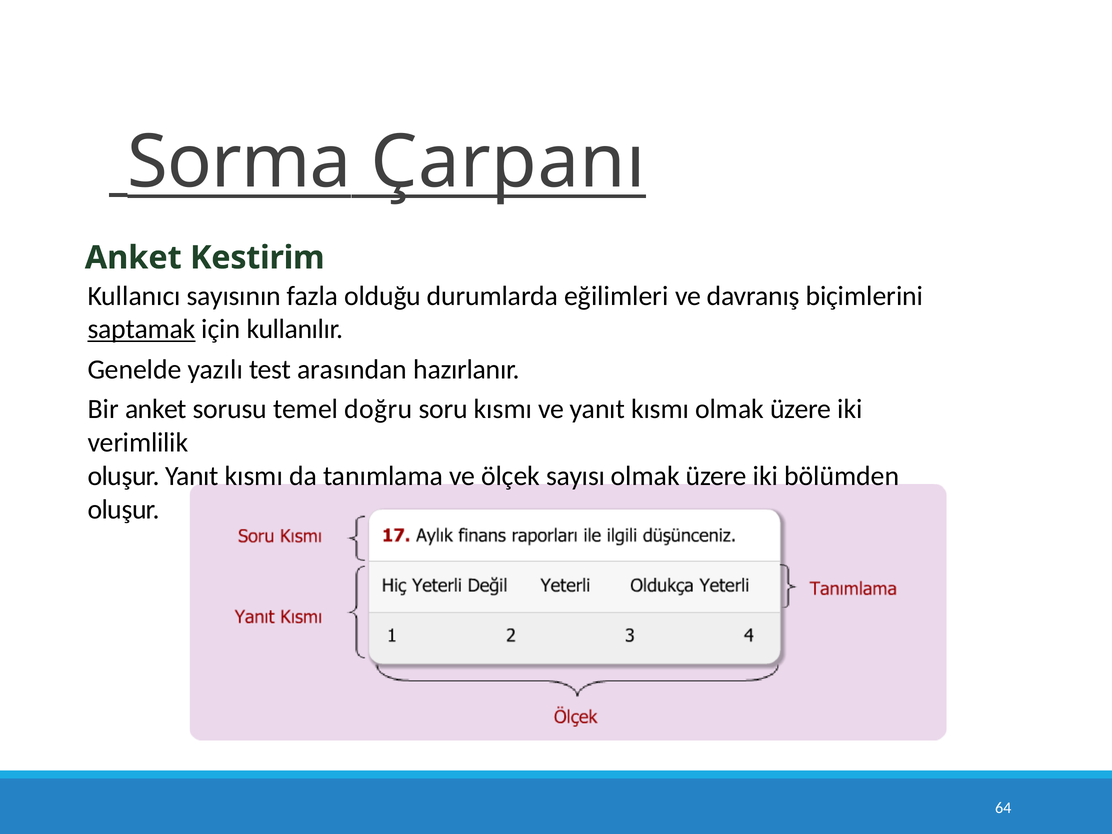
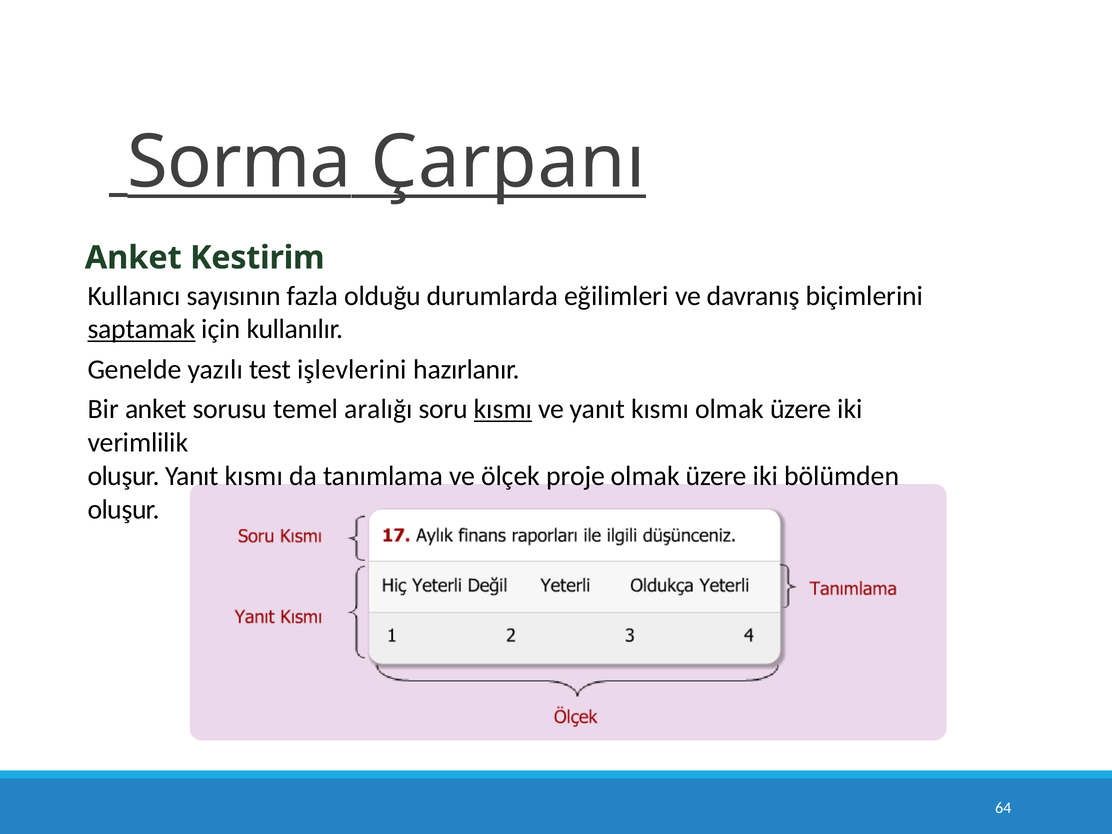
arasından: arasından -> işlevlerini
doğru: doğru -> aralığı
kısmı at (503, 409) underline: none -> present
sayısı: sayısı -> proje
